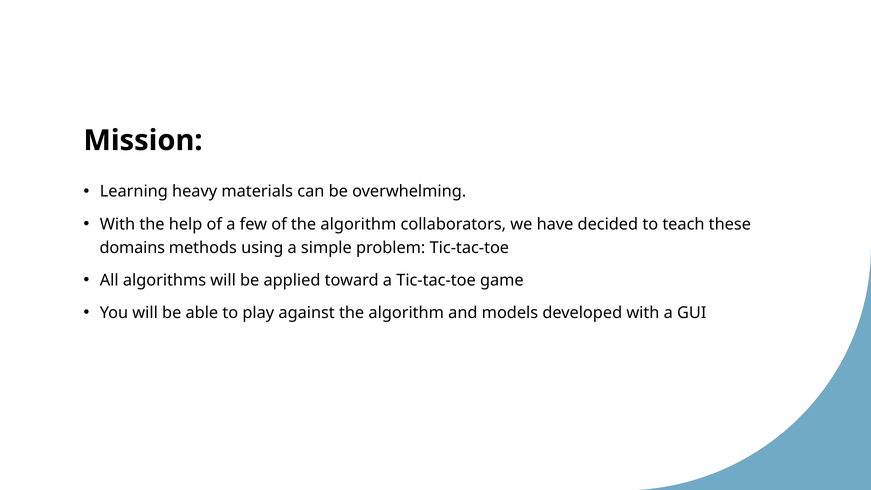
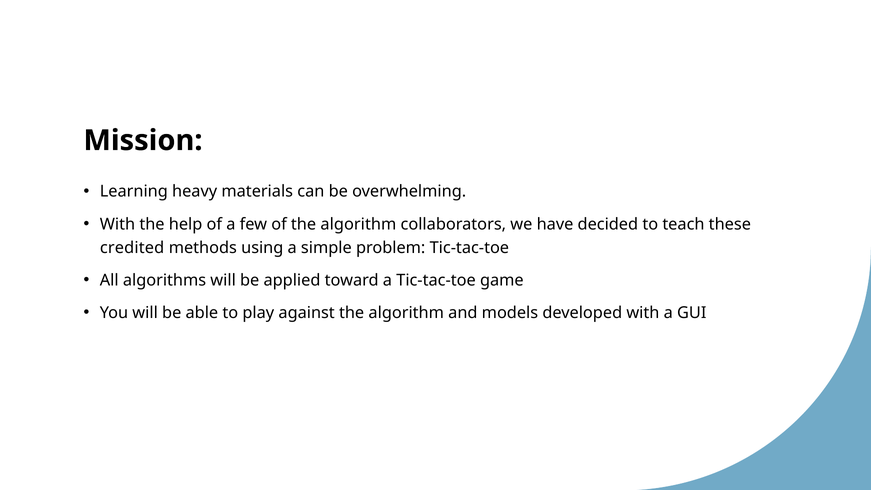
domains: domains -> credited
